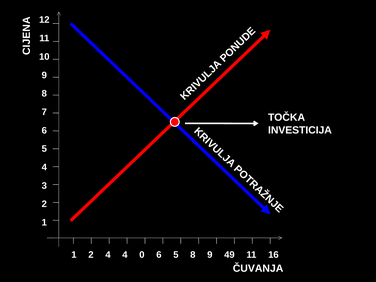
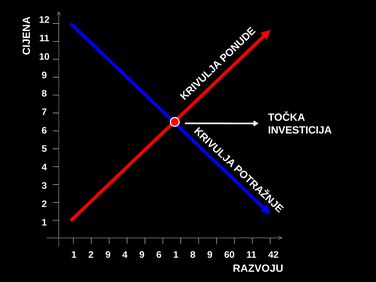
2 4: 4 -> 9
4 0: 0 -> 9
6 5: 5 -> 1
49: 49 -> 60
16: 16 -> 42
ČUVANJA: ČUVANJA -> RAZVOJU
